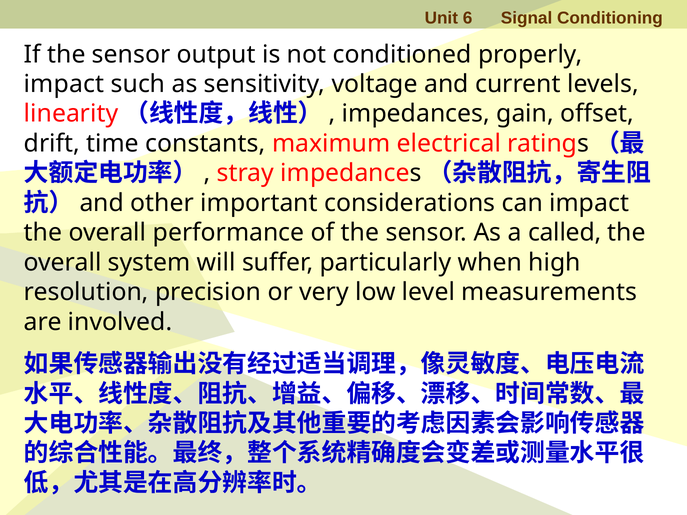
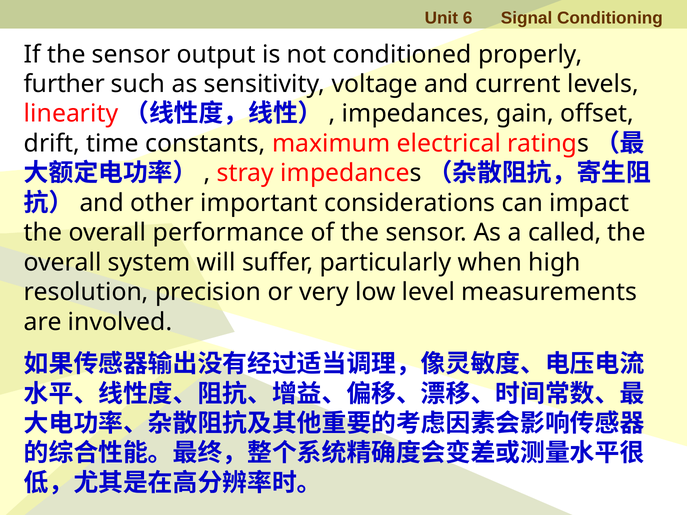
impact at (64, 84): impact -> further
